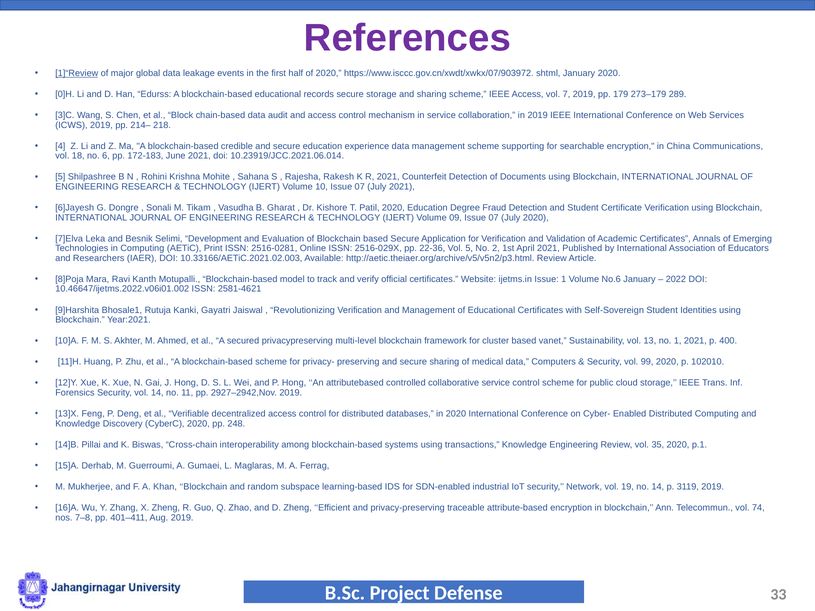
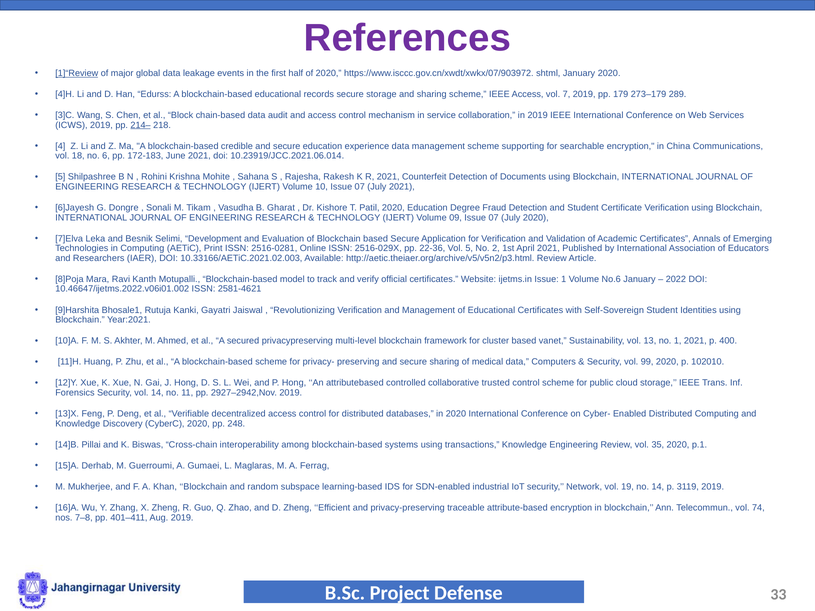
0]H: 0]H -> 4]H
214– underline: none -> present
collaborative service: service -> trusted
